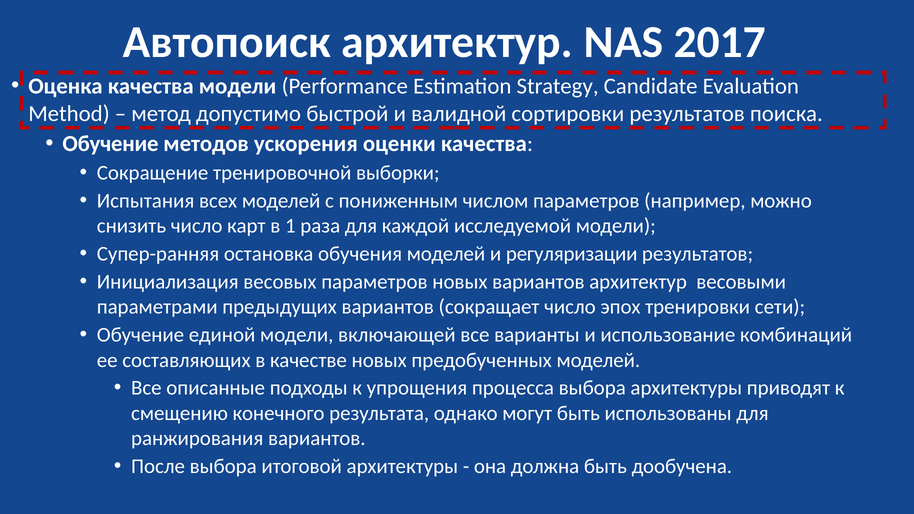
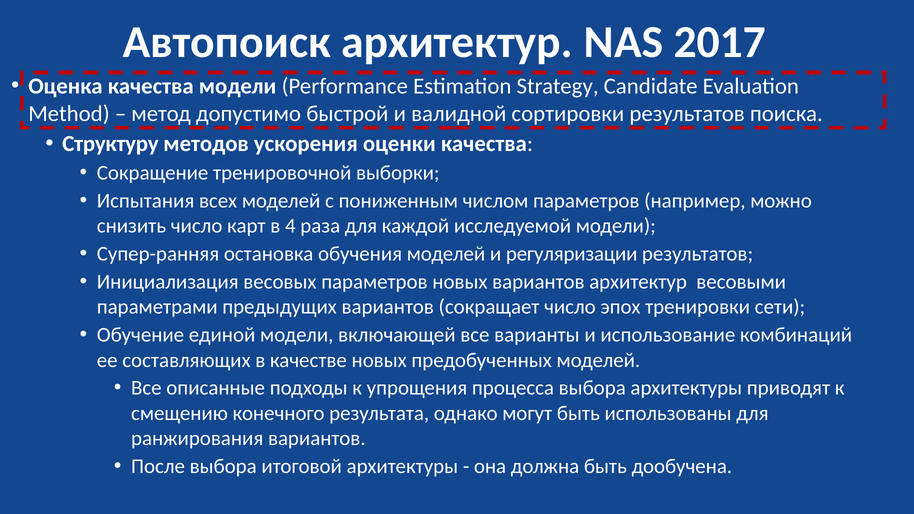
Обучение at (110, 144): Обучение -> Структуру
1: 1 -> 4
